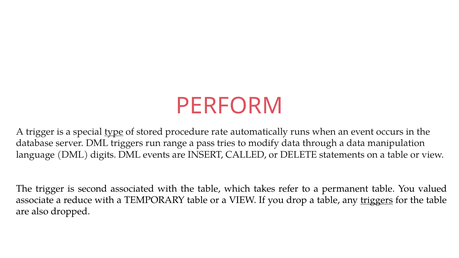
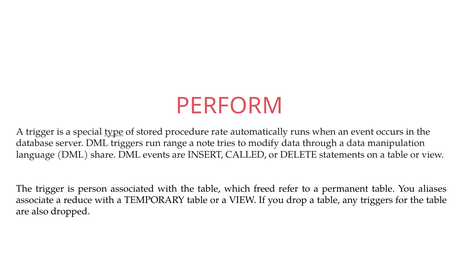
pass: pass -> note
digits: digits -> share
second: second -> person
takes: takes -> freed
valued: valued -> aliases
triggers at (377, 200) underline: present -> none
